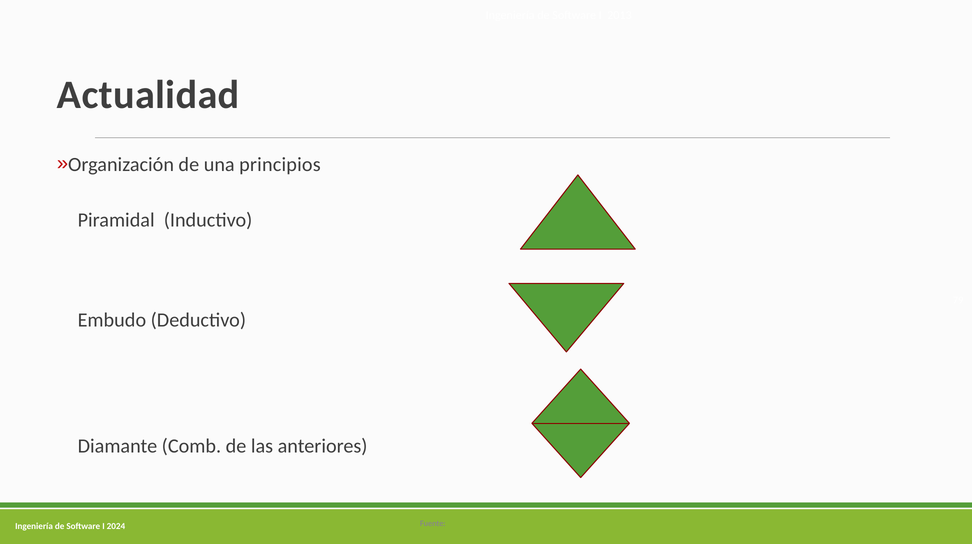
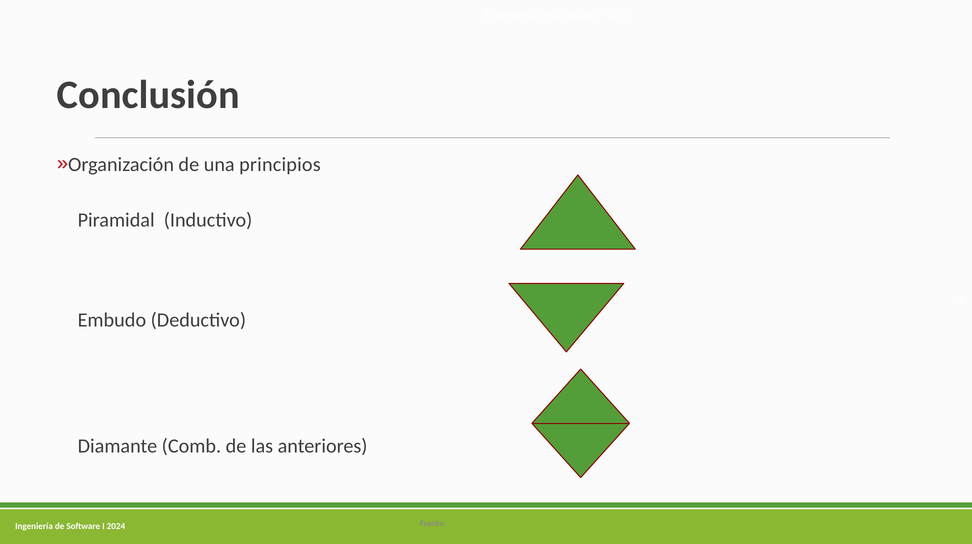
Actualidad: Actualidad -> Conclusión
